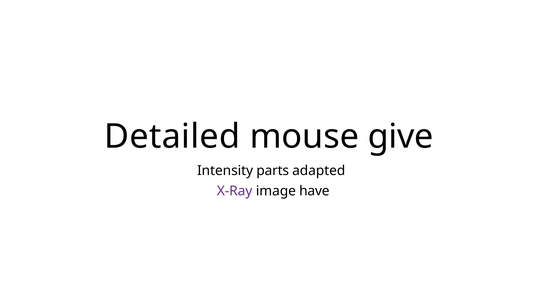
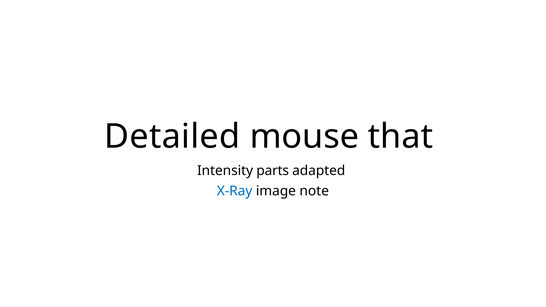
give: give -> that
X-Ray colour: purple -> blue
have: have -> note
